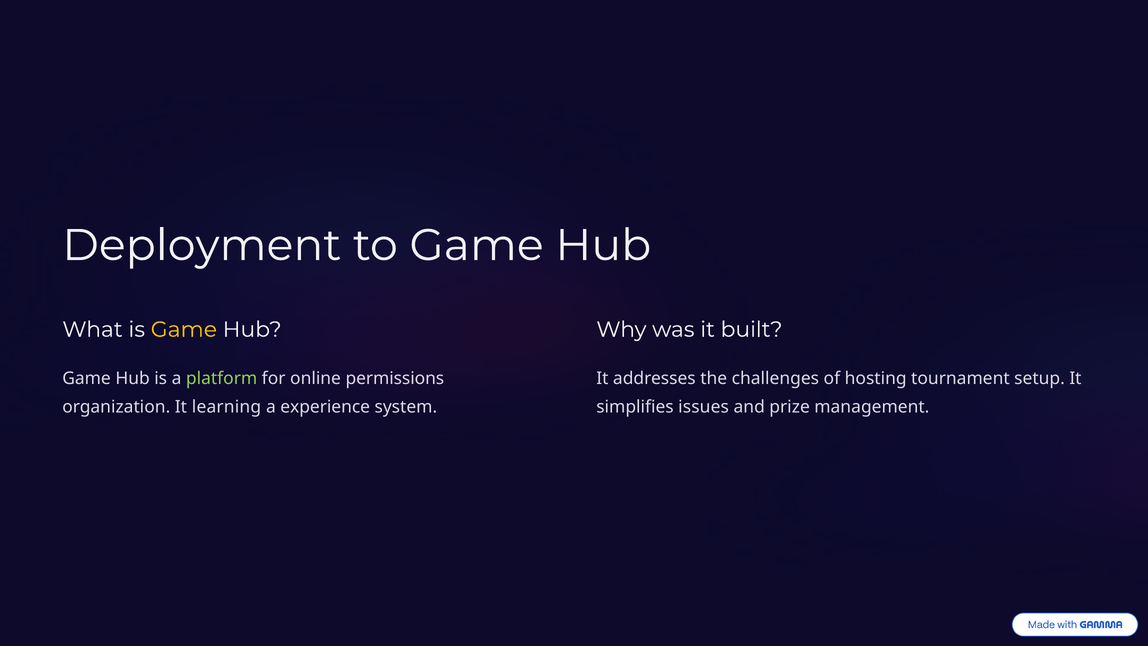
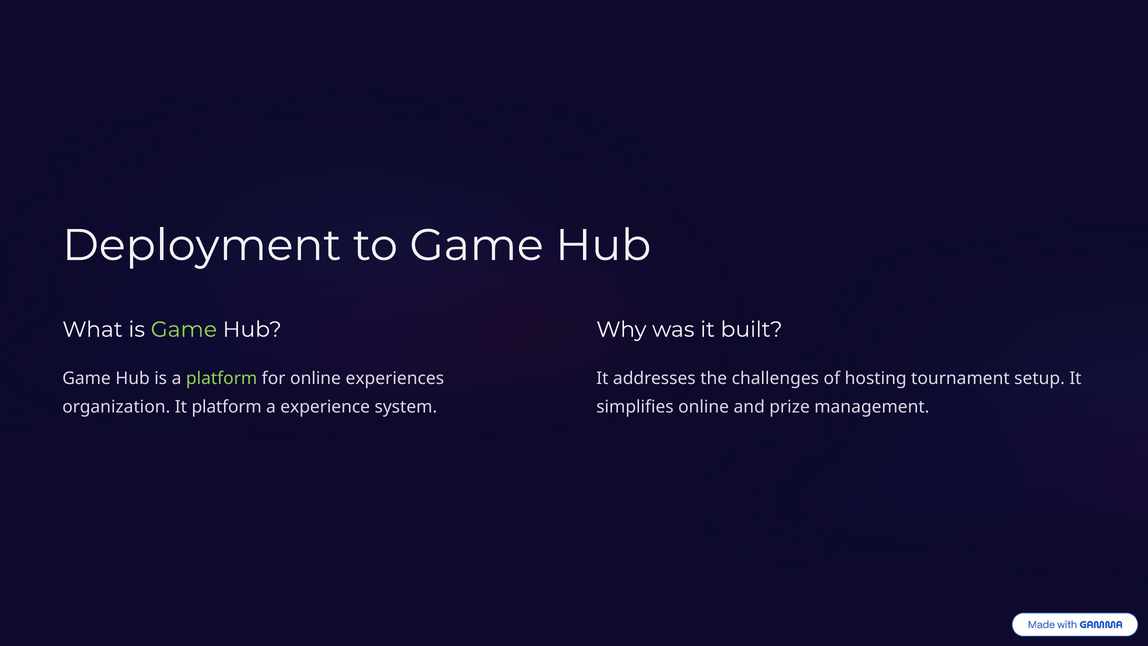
Game at (184, 329) colour: yellow -> light green
permissions: permissions -> experiences
It learning: learning -> platform
simplifies issues: issues -> online
